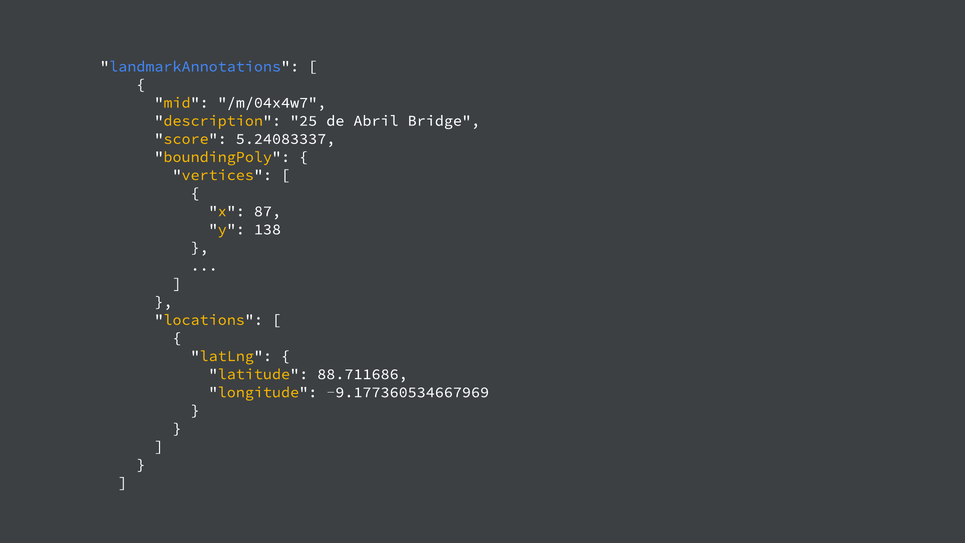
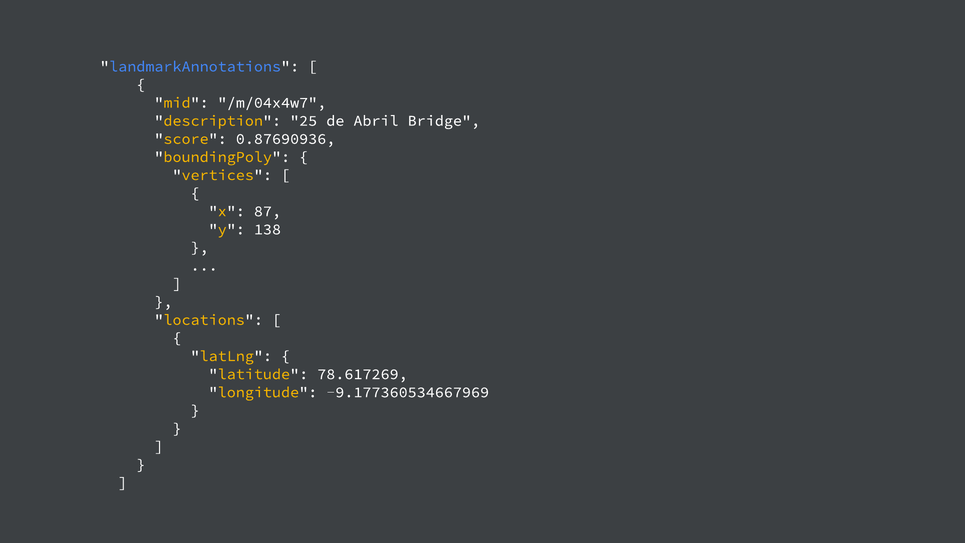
5.24083337: 5.24083337 -> 0.87690936
88.711686: 88.711686 -> 78.617269
